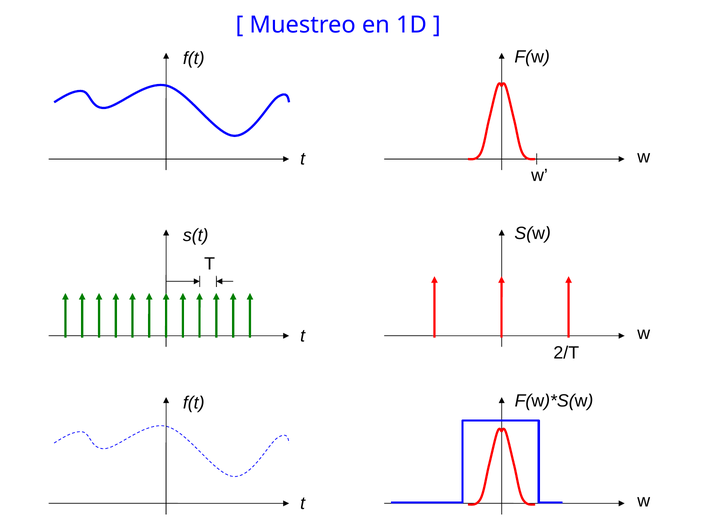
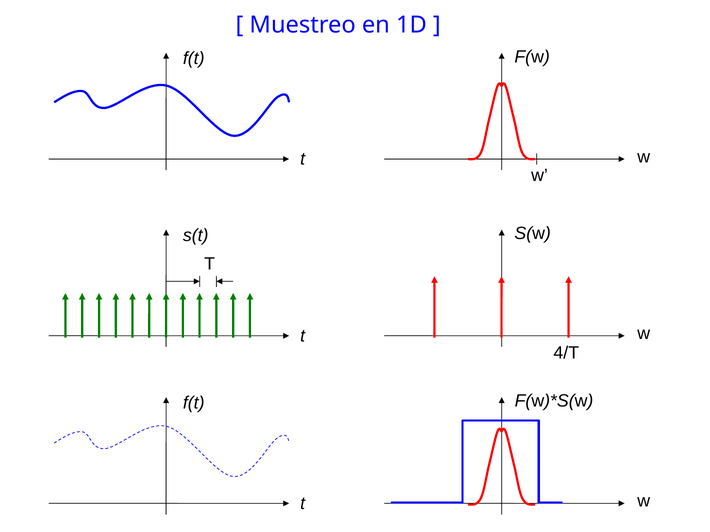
2/T: 2/T -> 4/T
